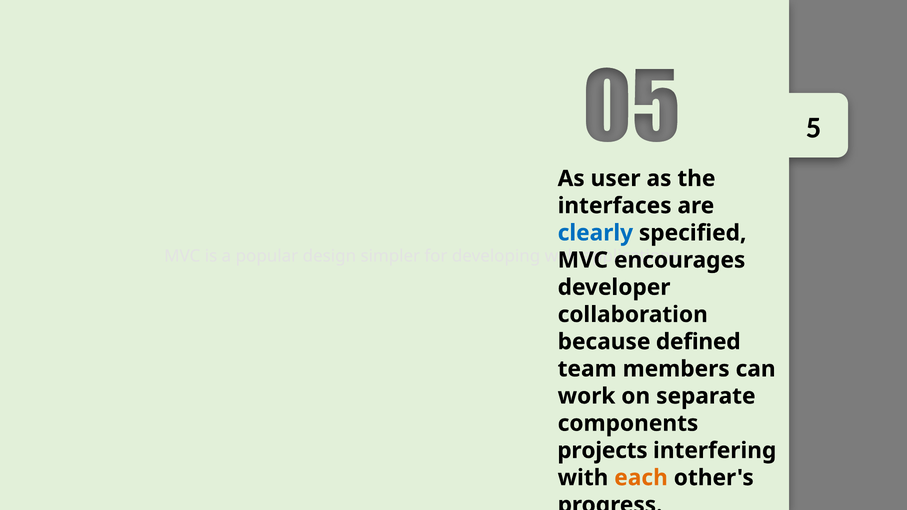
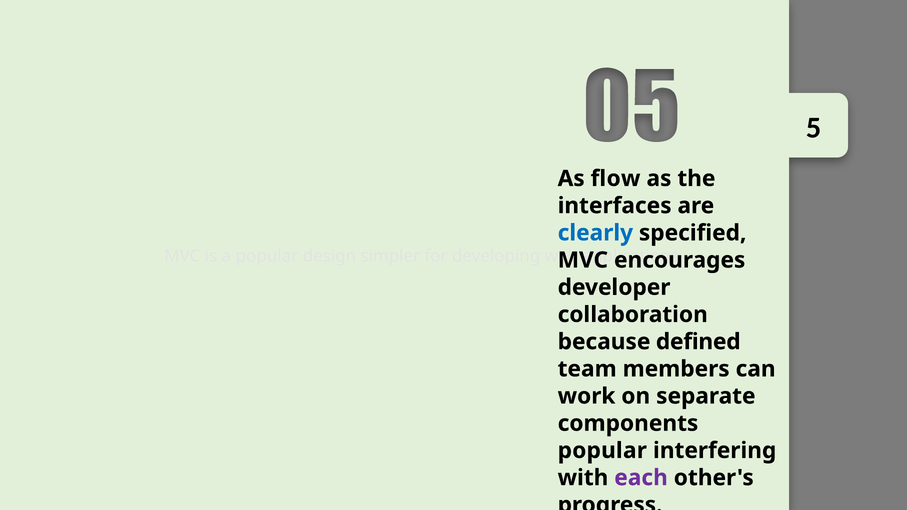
user: user -> flow
projects at (602, 451): projects -> popular
each colour: orange -> purple
